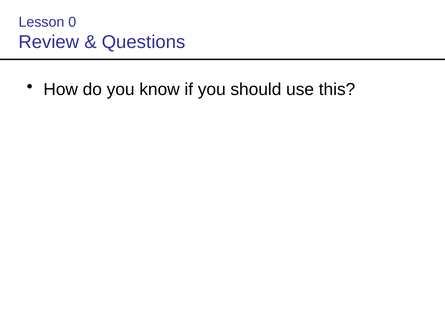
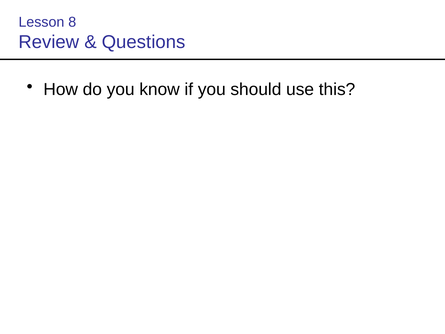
0: 0 -> 8
